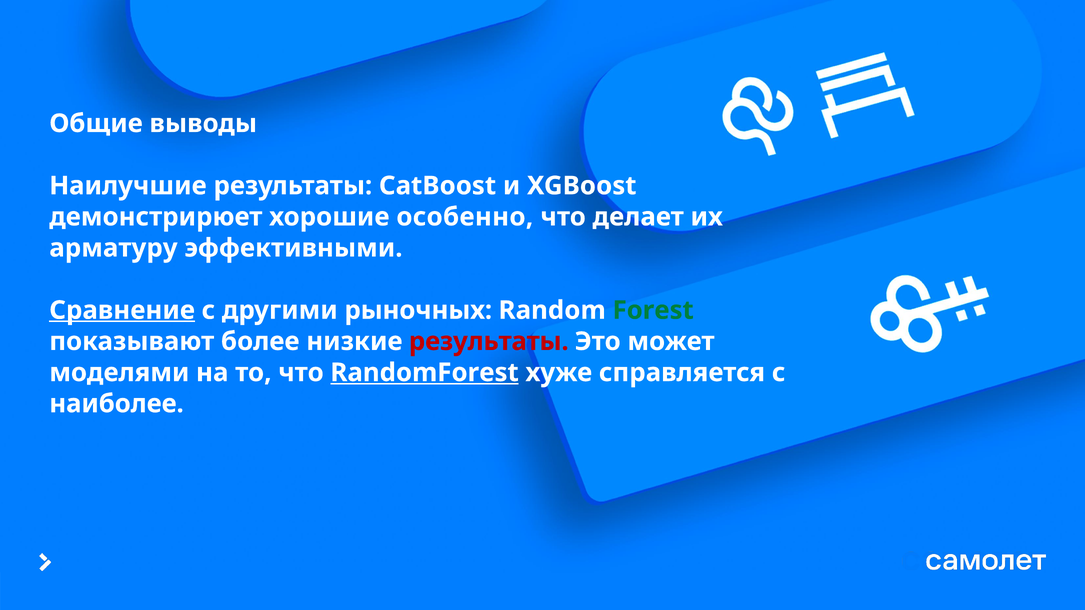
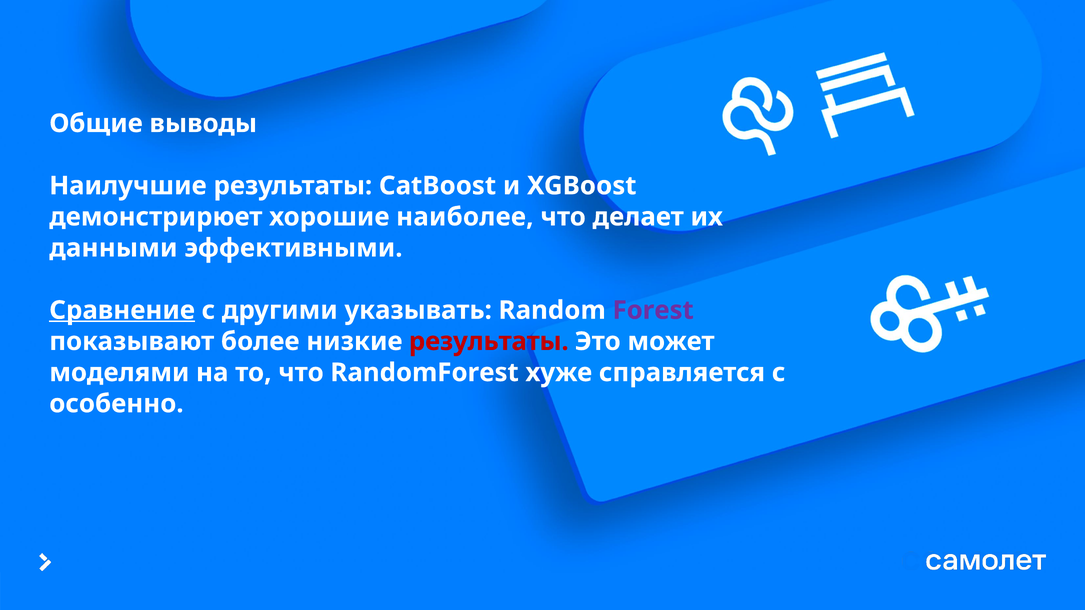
особенно: особенно -> наиболее
арматуру: арматуру -> данными
рыночных: рыночных -> указывать
Forest colour: green -> purple
RandomForest underline: present -> none
наиболее: наиболее -> особенно
